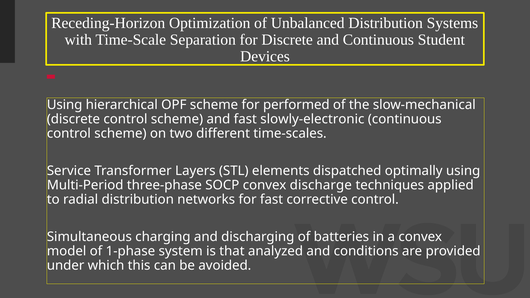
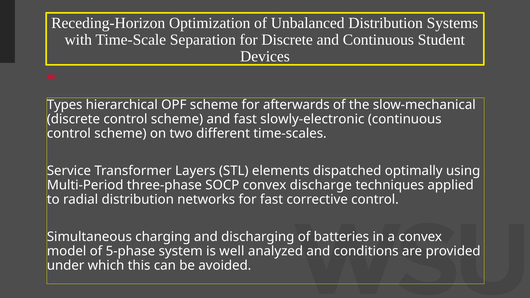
Using at (65, 105): Using -> Types
performed: performed -> afterwards
1-phase: 1-phase -> 5-phase
that: that -> well
